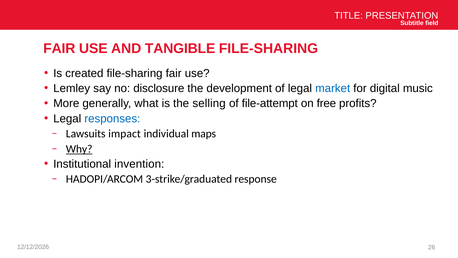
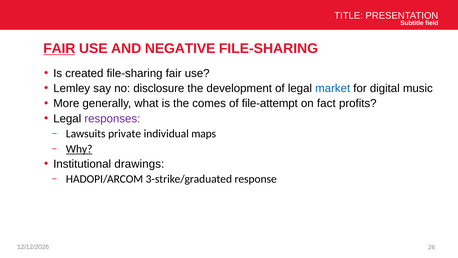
FAIR at (59, 49) underline: none -> present
TANGIBLE: TANGIBLE -> NEGATIVE
selling: selling -> comes
free: free -> fact
responses colour: blue -> purple
impact: impact -> private
invention: invention -> drawings
